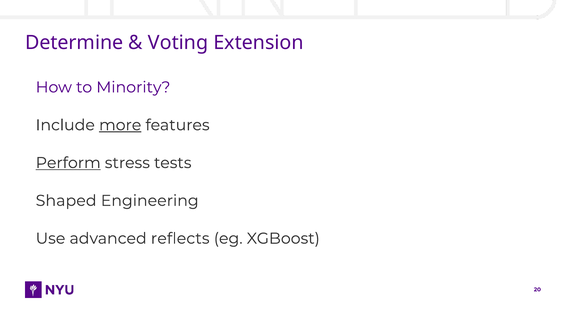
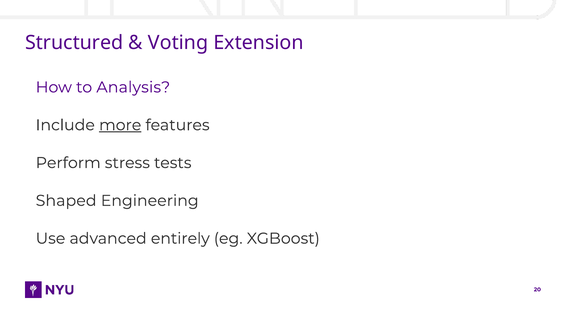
Determine: Determine -> Structured
Minority: Minority -> Analysis
Perform underline: present -> none
reflects: reflects -> entirely
